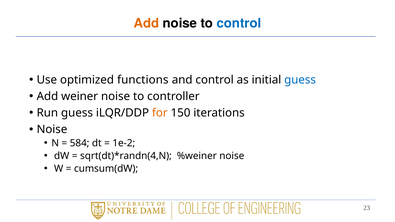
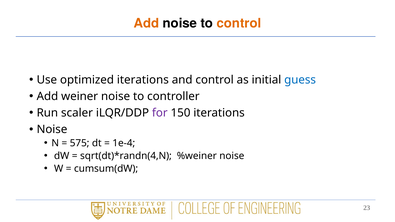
control at (239, 23) colour: blue -> orange
optimized functions: functions -> iterations
Run guess: guess -> scaler
for colour: orange -> purple
584: 584 -> 575
1e-2: 1e-2 -> 1e-4
